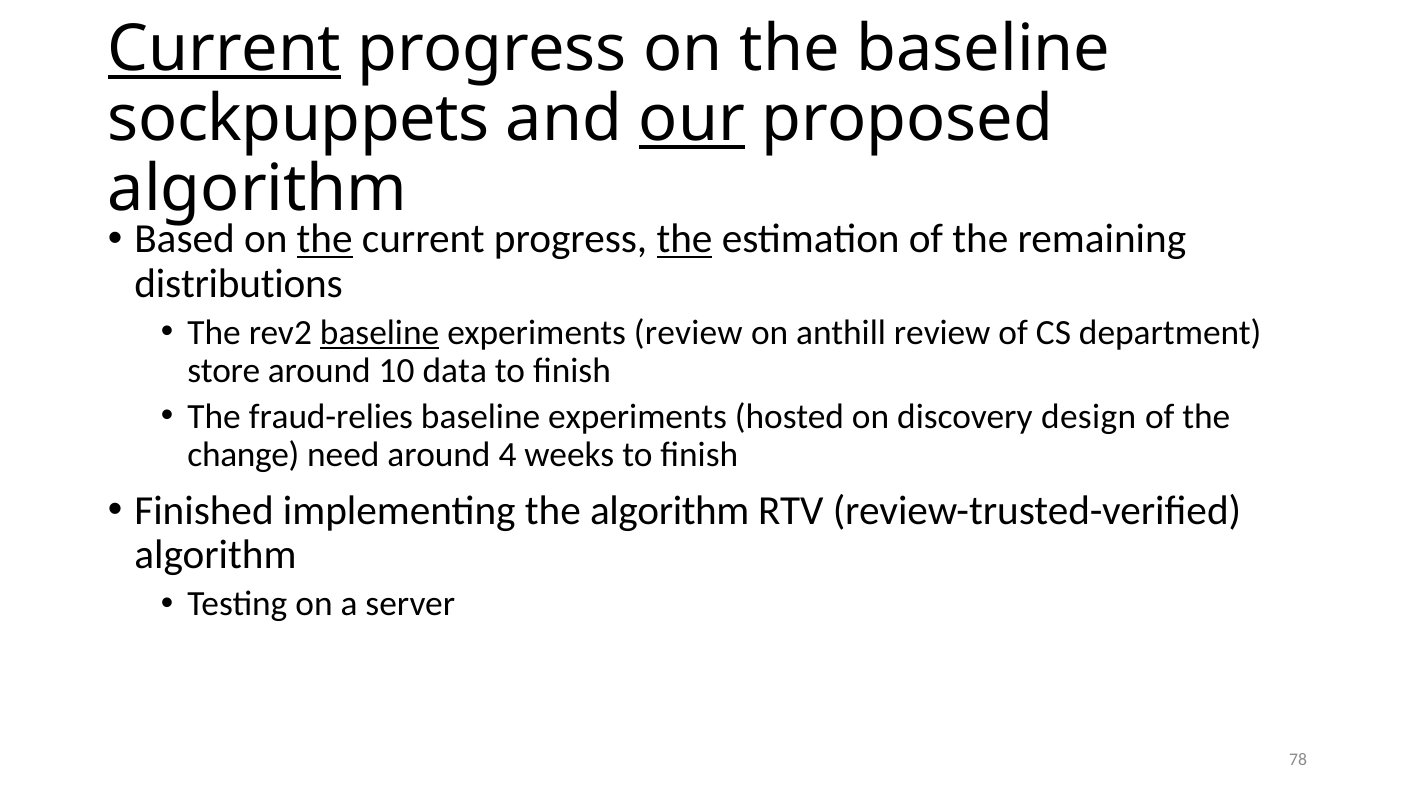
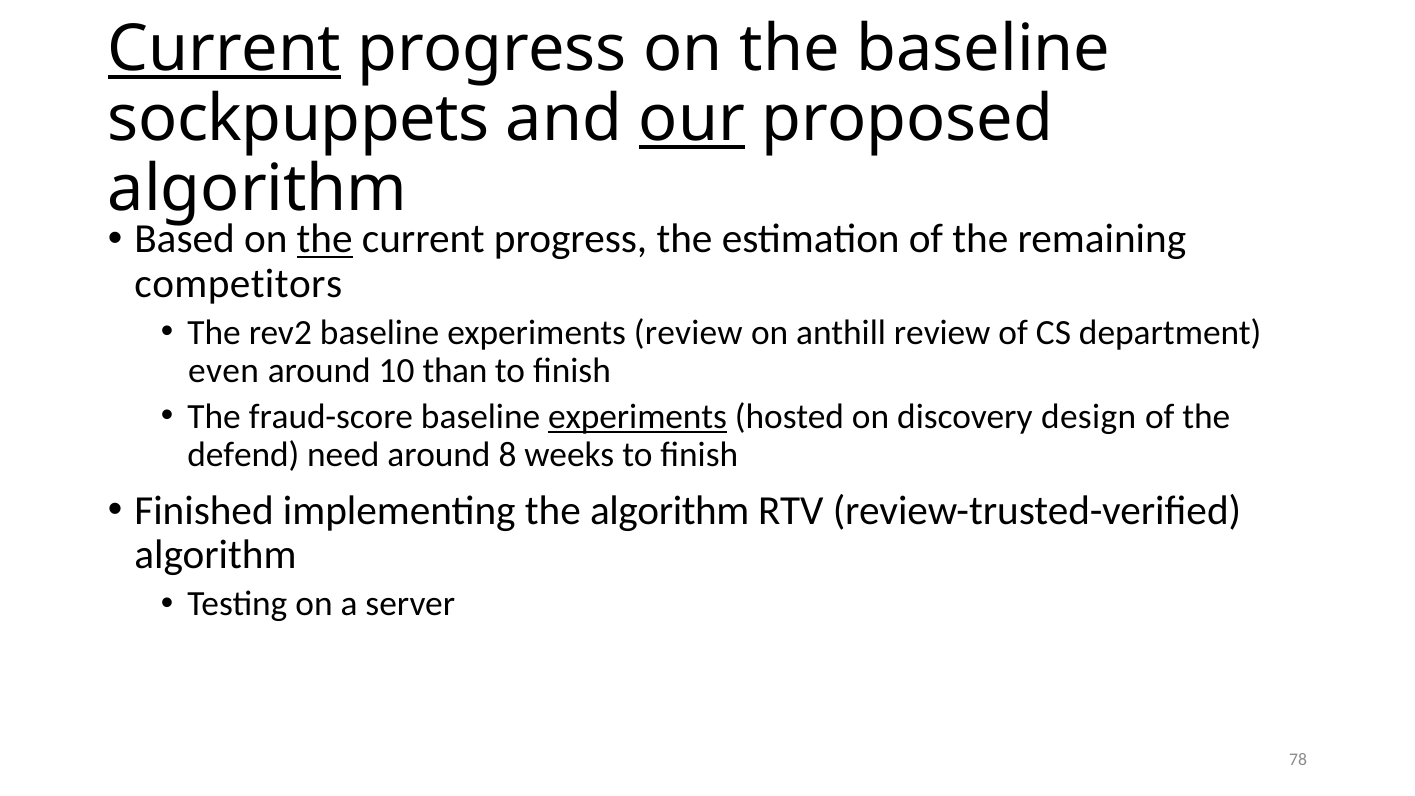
the at (685, 239) underline: present -> none
distributions: distributions -> competitors
baseline at (380, 333) underline: present -> none
store: store -> even
data: data -> than
fraud-relies: fraud-relies -> fraud-score
experiments at (638, 416) underline: none -> present
change: change -> defend
4: 4 -> 8
